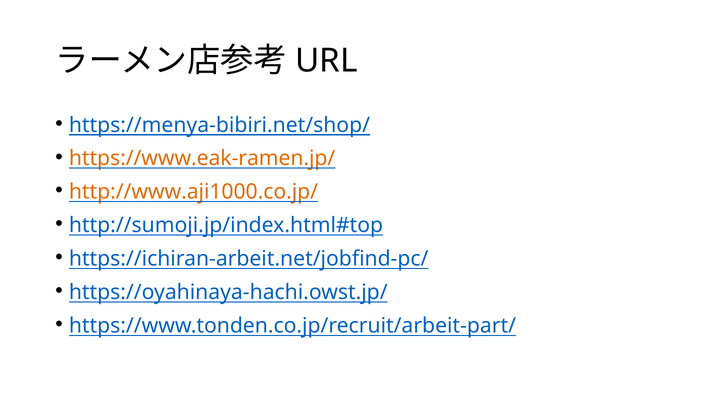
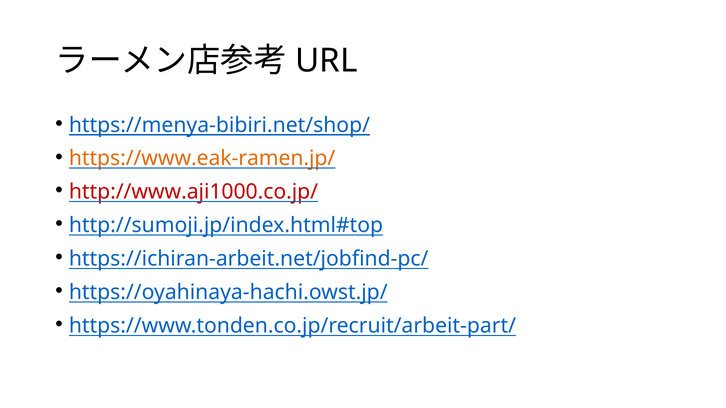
http://www.aji1000.co.jp/ colour: orange -> red
